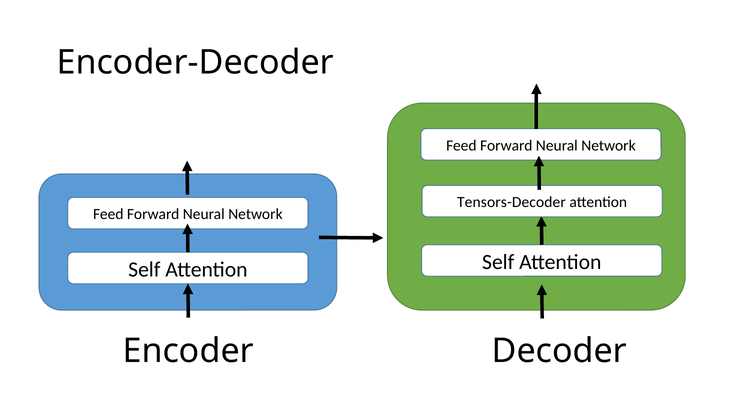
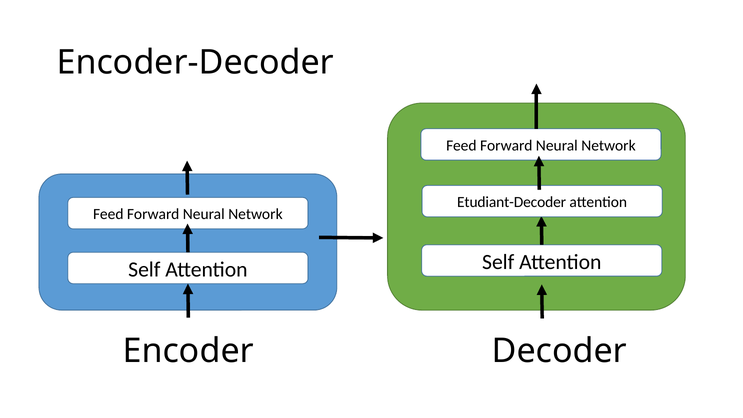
Tensors-Decoder: Tensors-Decoder -> Etudiant-Decoder
